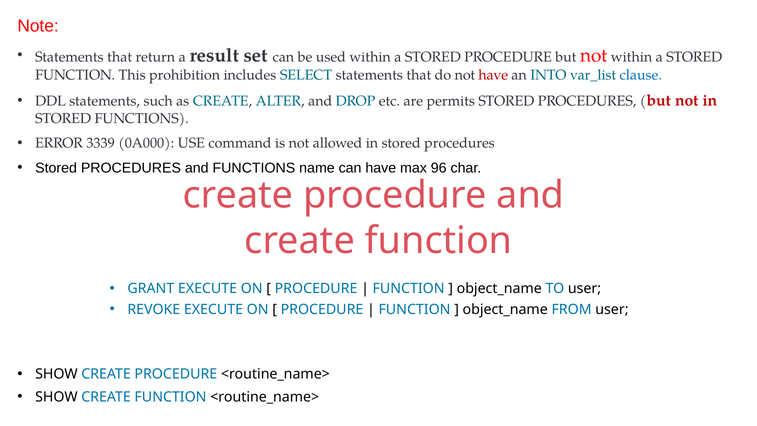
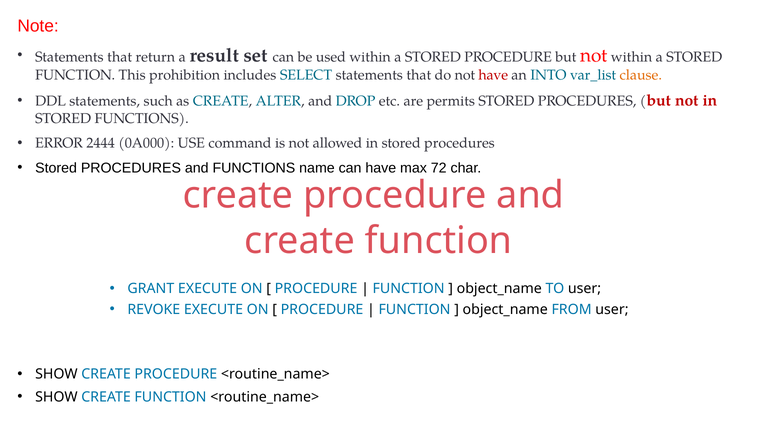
clause colour: blue -> orange
3339: 3339 -> 2444
96: 96 -> 72
